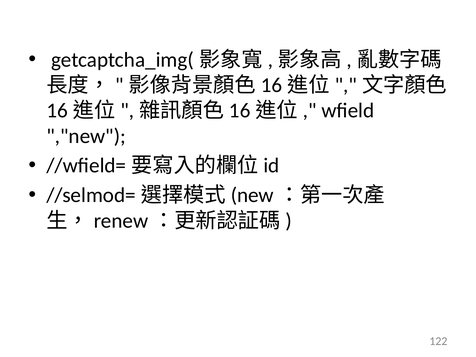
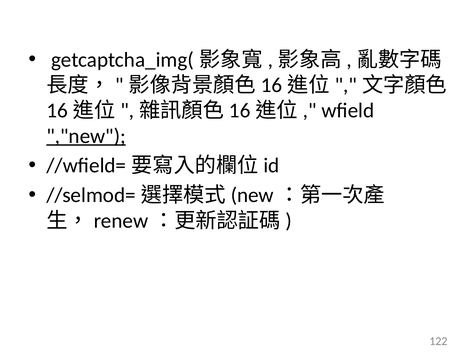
,"new underline: none -> present
